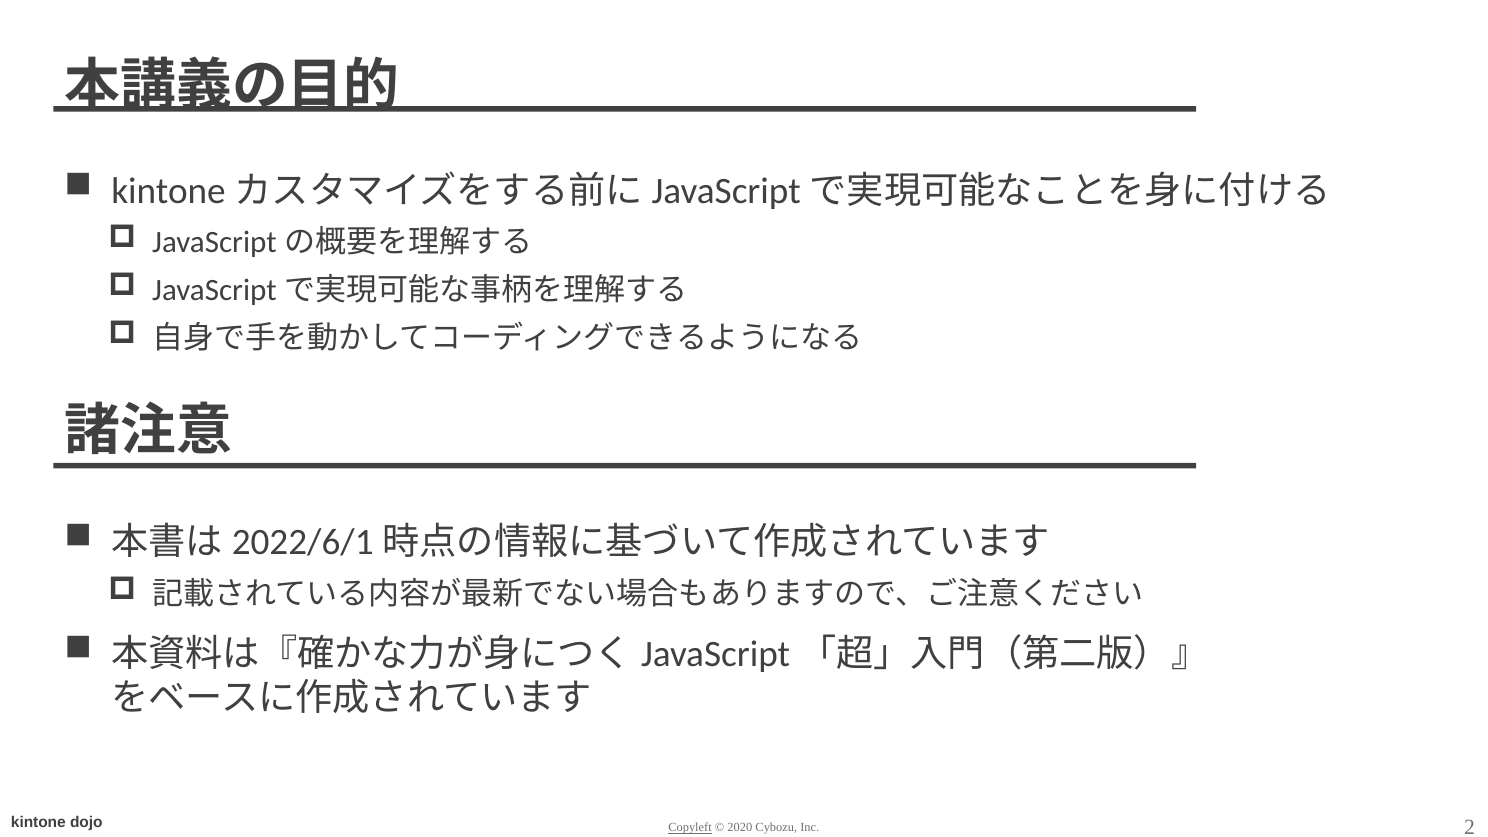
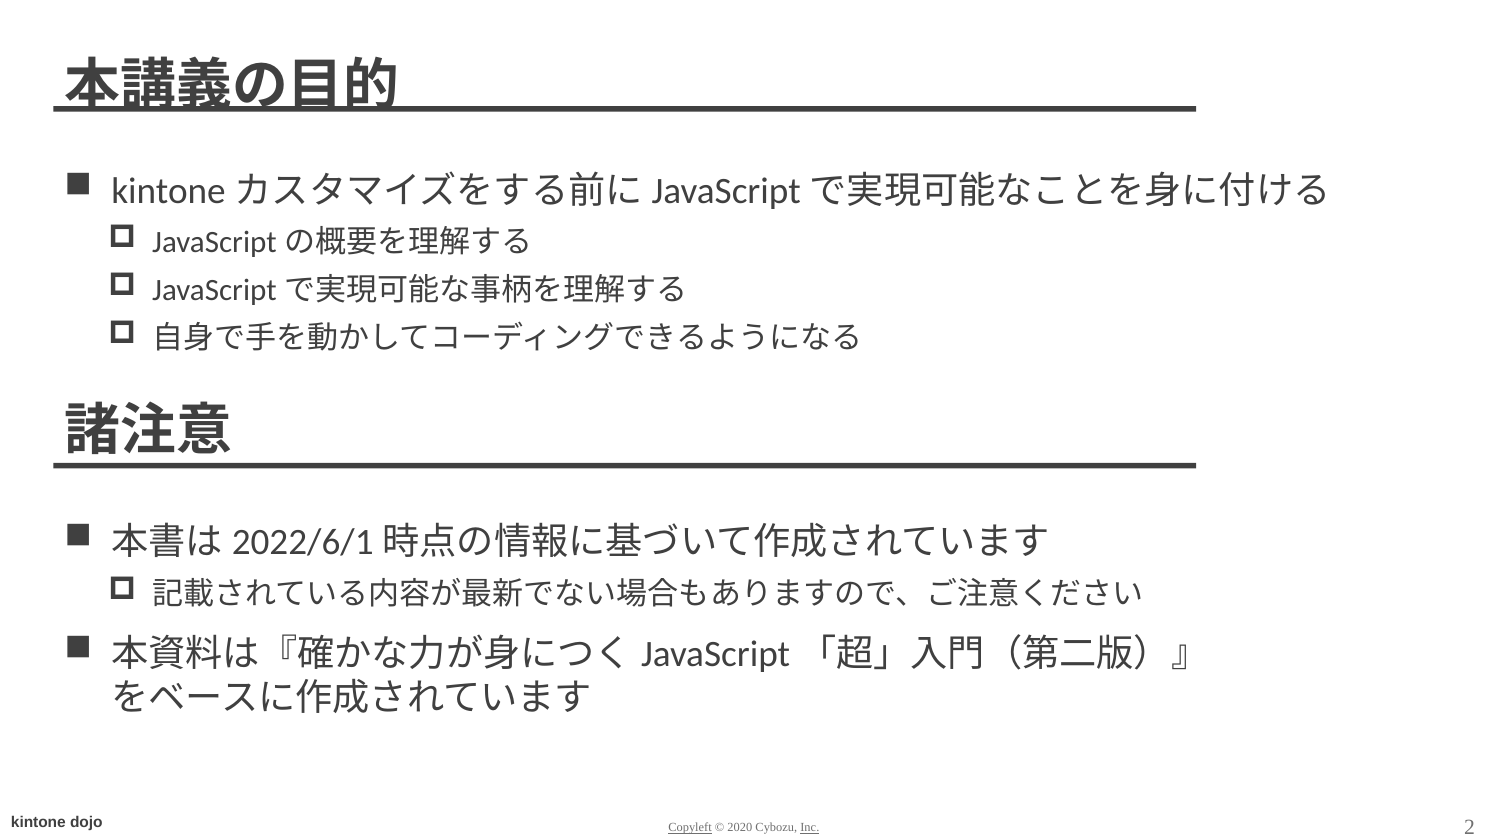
Inc underline: none -> present
